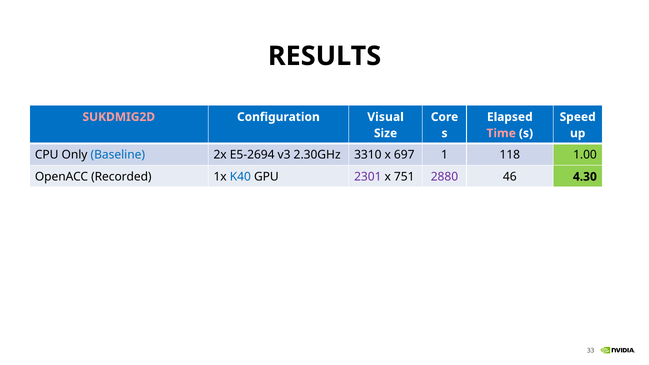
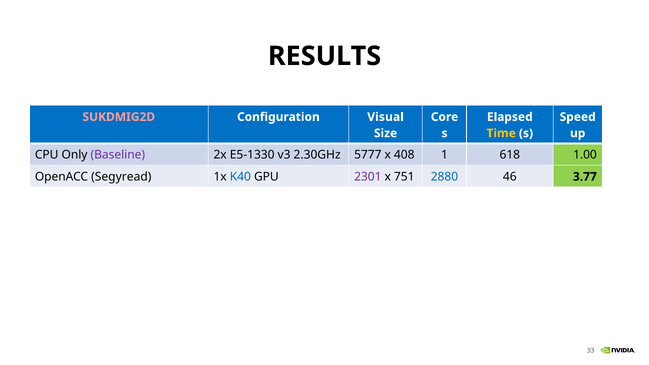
Time colour: pink -> yellow
Baseline colour: blue -> purple
E5-2694: E5-2694 -> E5-1330
3310: 3310 -> 5777
697: 697 -> 408
118: 118 -> 618
Recorded: Recorded -> Segyread
2880 colour: purple -> blue
4.30: 4.30 -> 3.77
